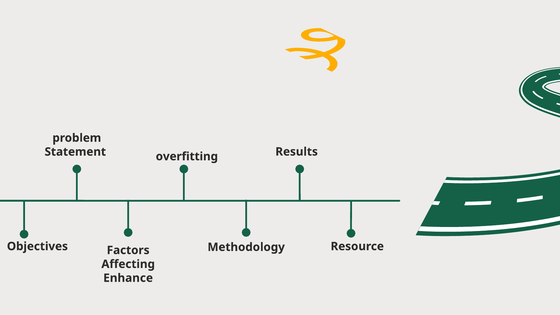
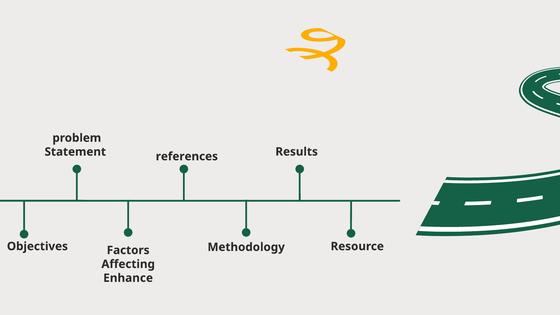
overfitting: overfitting -> references
